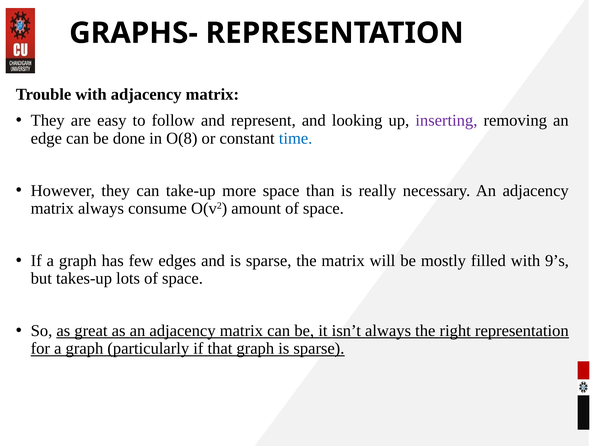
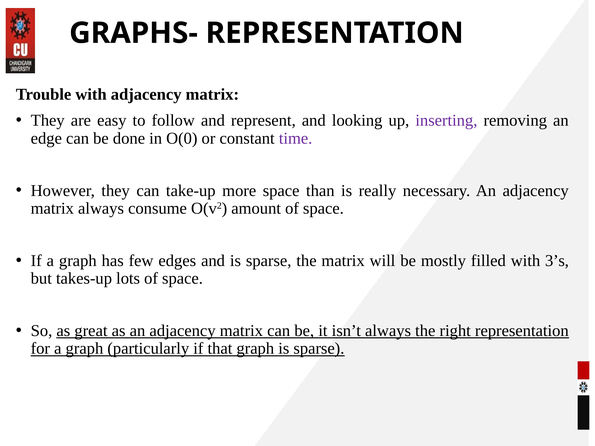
O(8: O(8 -> O(0
time colour: blue -> purple
9’s: 9’s -> 3’s
